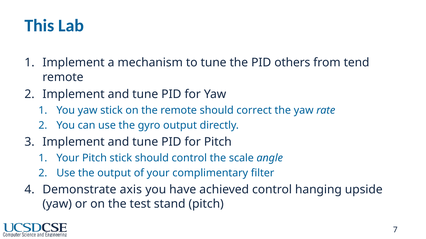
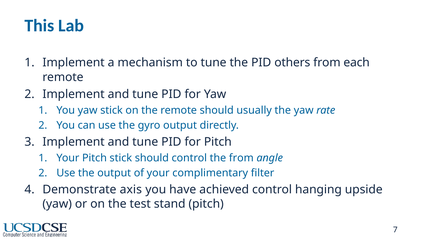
tend: tend -> each
correct: correct -> usually
the scale: scale -> from
